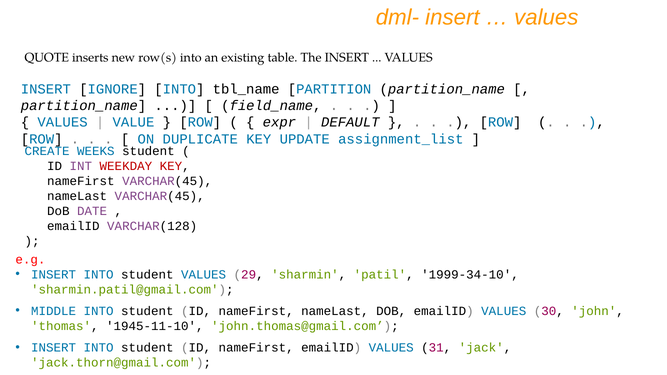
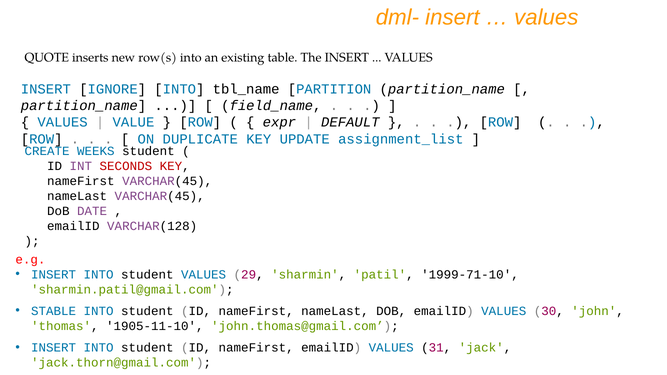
WEEKDAY: WEEKDAY -> SECONDS
1999-34-10: 1999-34-10 -> 1999-71-10
MIDDLE: MIDDLE -> STABLE
1945-11-10: 1945-11-10 -> 1905-11-10
